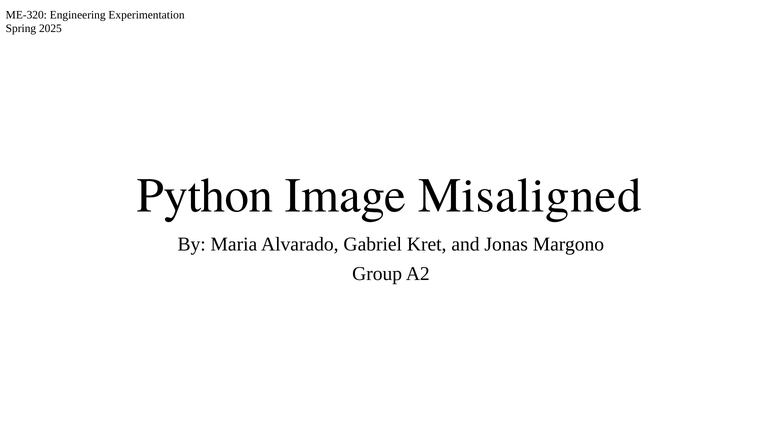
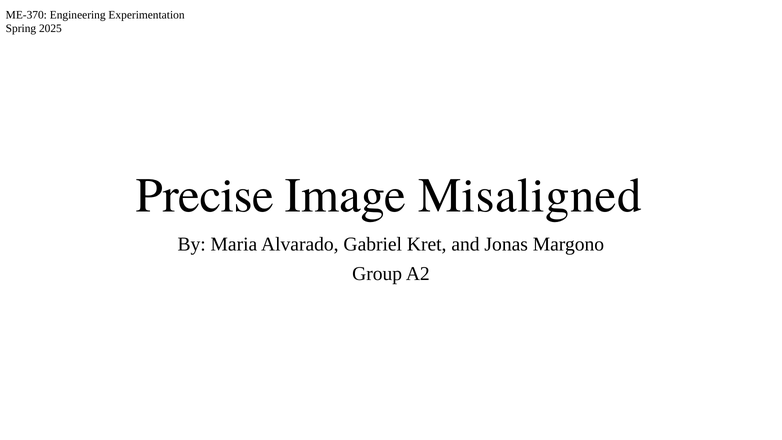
ME-320: ME-320 -> ME-370
Python: Python -> Precise
